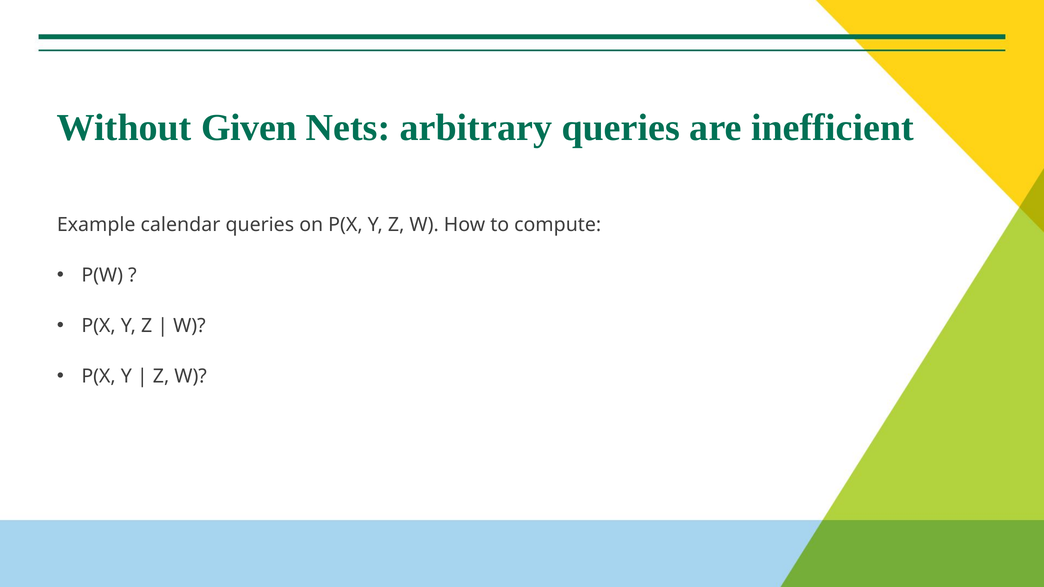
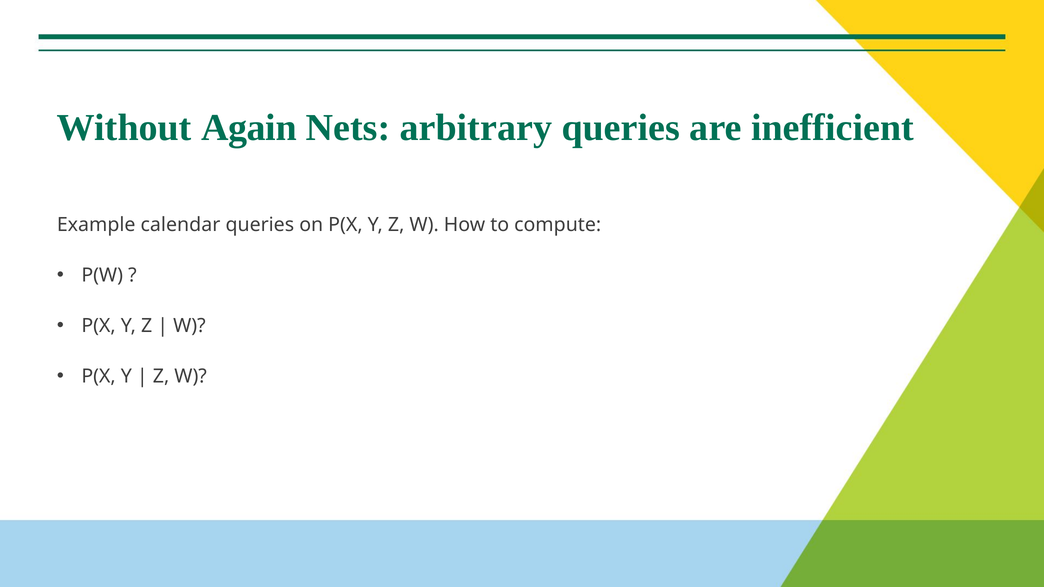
Given: Given -> Again
